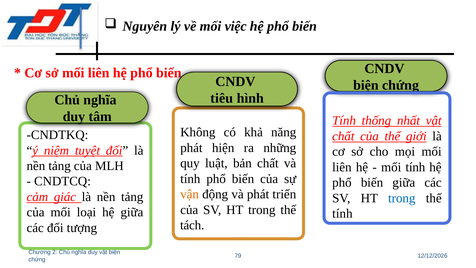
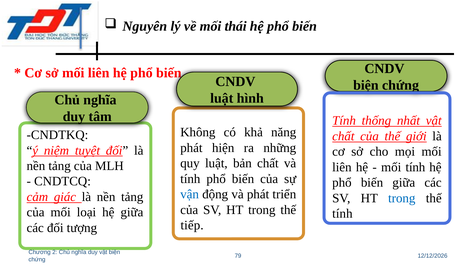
việc: việc -> thái
tiêu at (222, 98): tiêu -> luật
vận colour: orange -> blue
tách: tách -> tiếp
